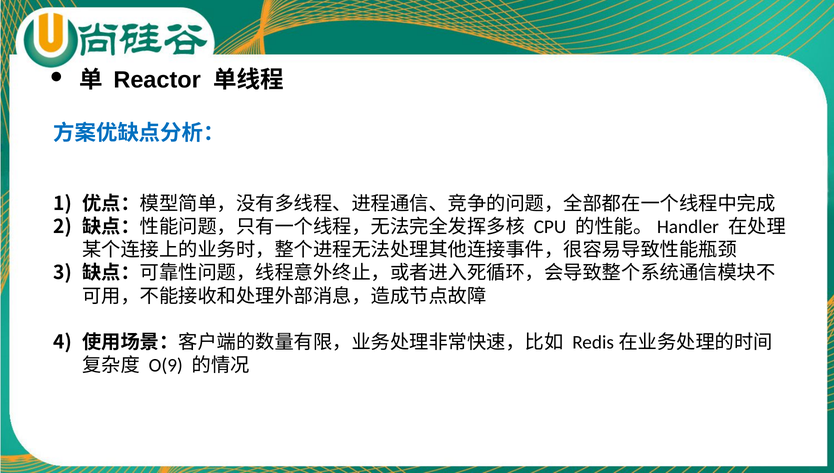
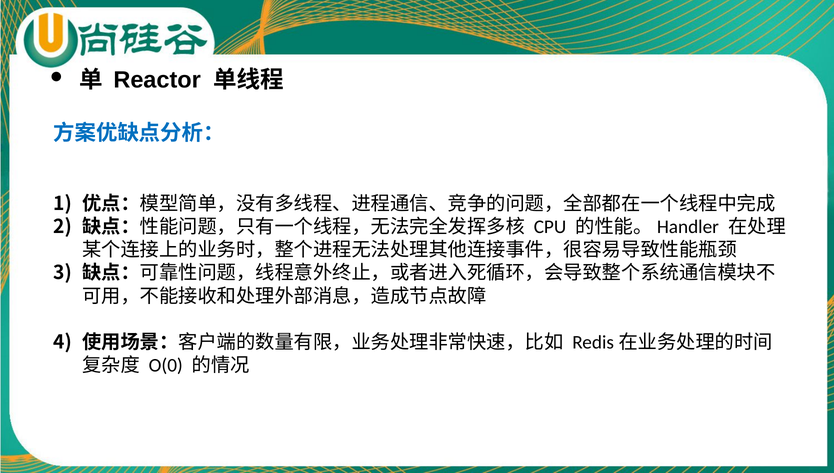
O(9: O(9 -> O(0
